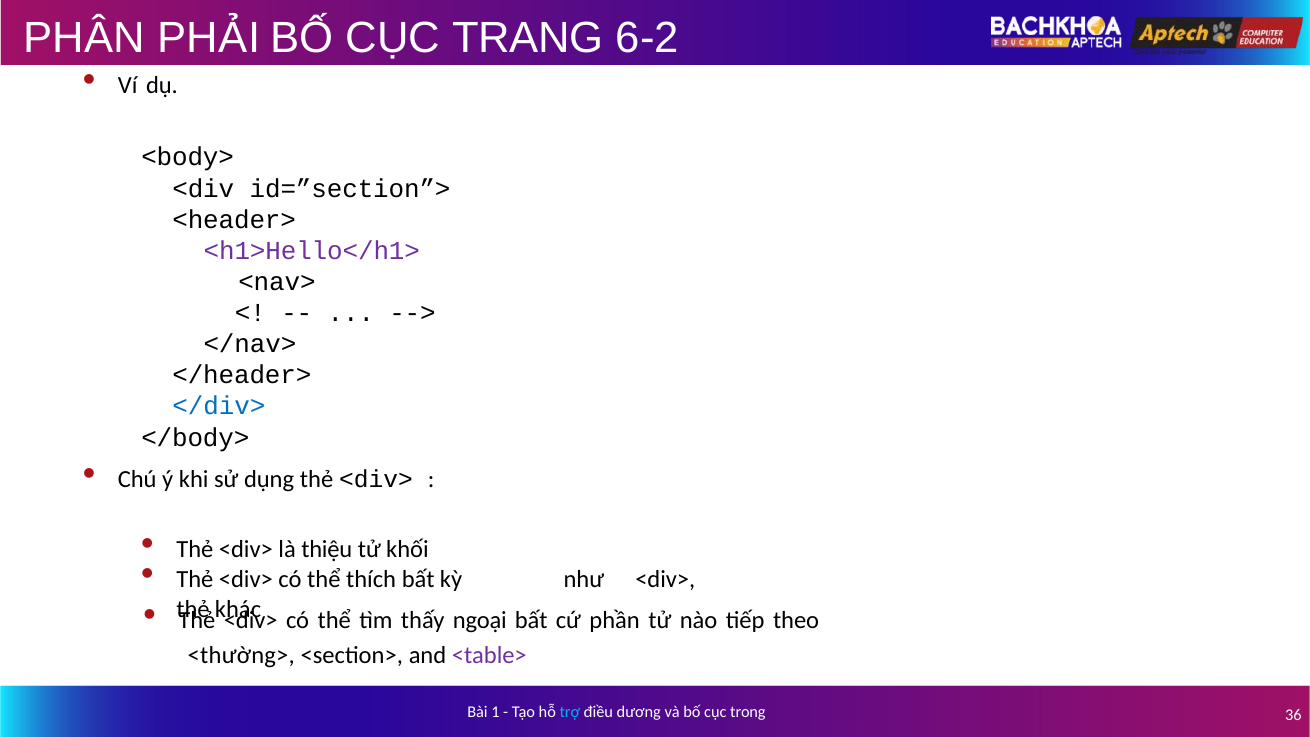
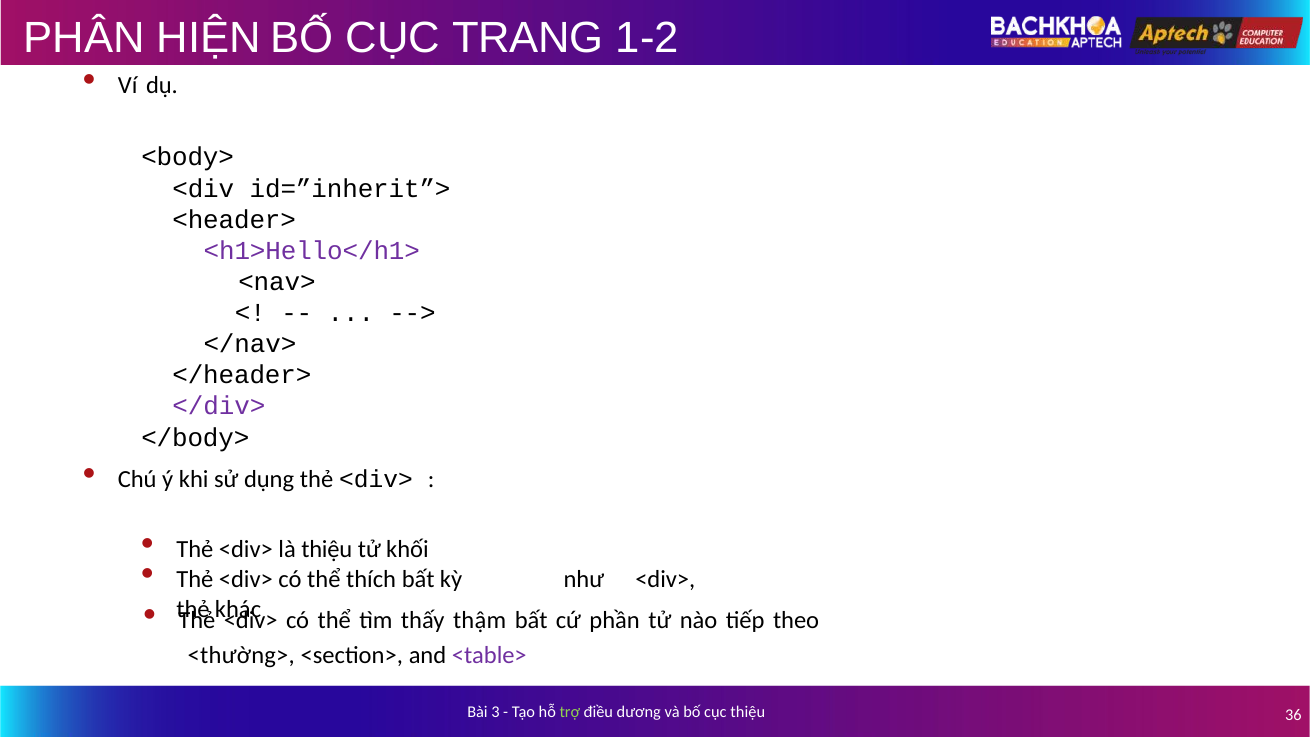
PHẢI: PHẢI -> HIỆN
6-2: 6-2 -> 1-2
id=”section”>: id=”section”> -> id=”inherit”>
</div> colour: blue -> purple
ngoại: ngoại -> thậm
1: 1 -> 3
trợ colour: light blue -> light green
cục trong: trong -> thiệu
